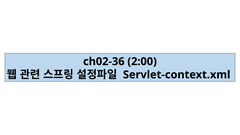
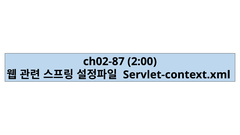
ch02-36: ch02-36 -> ch02-87
